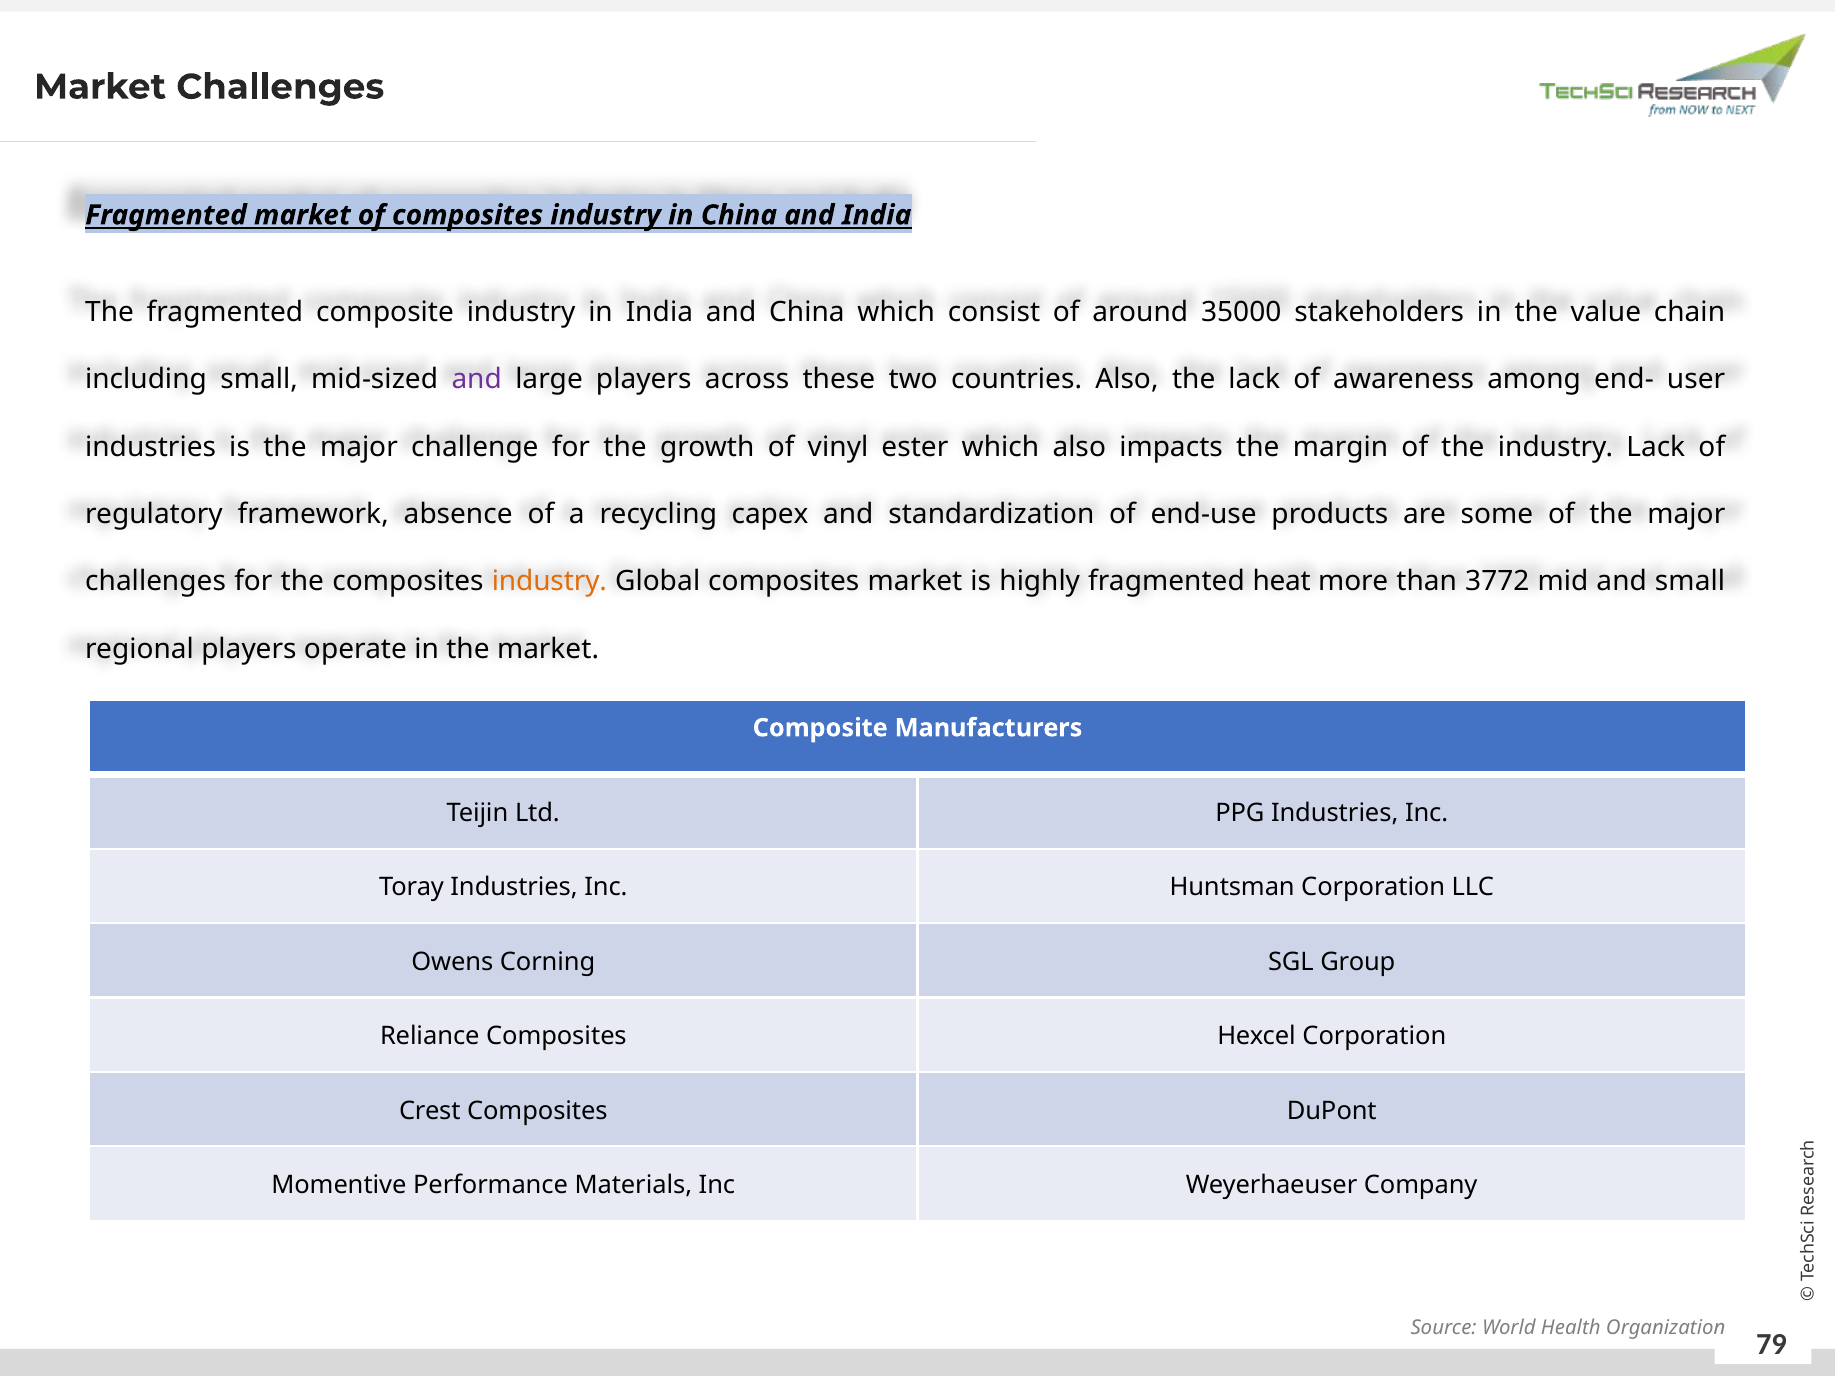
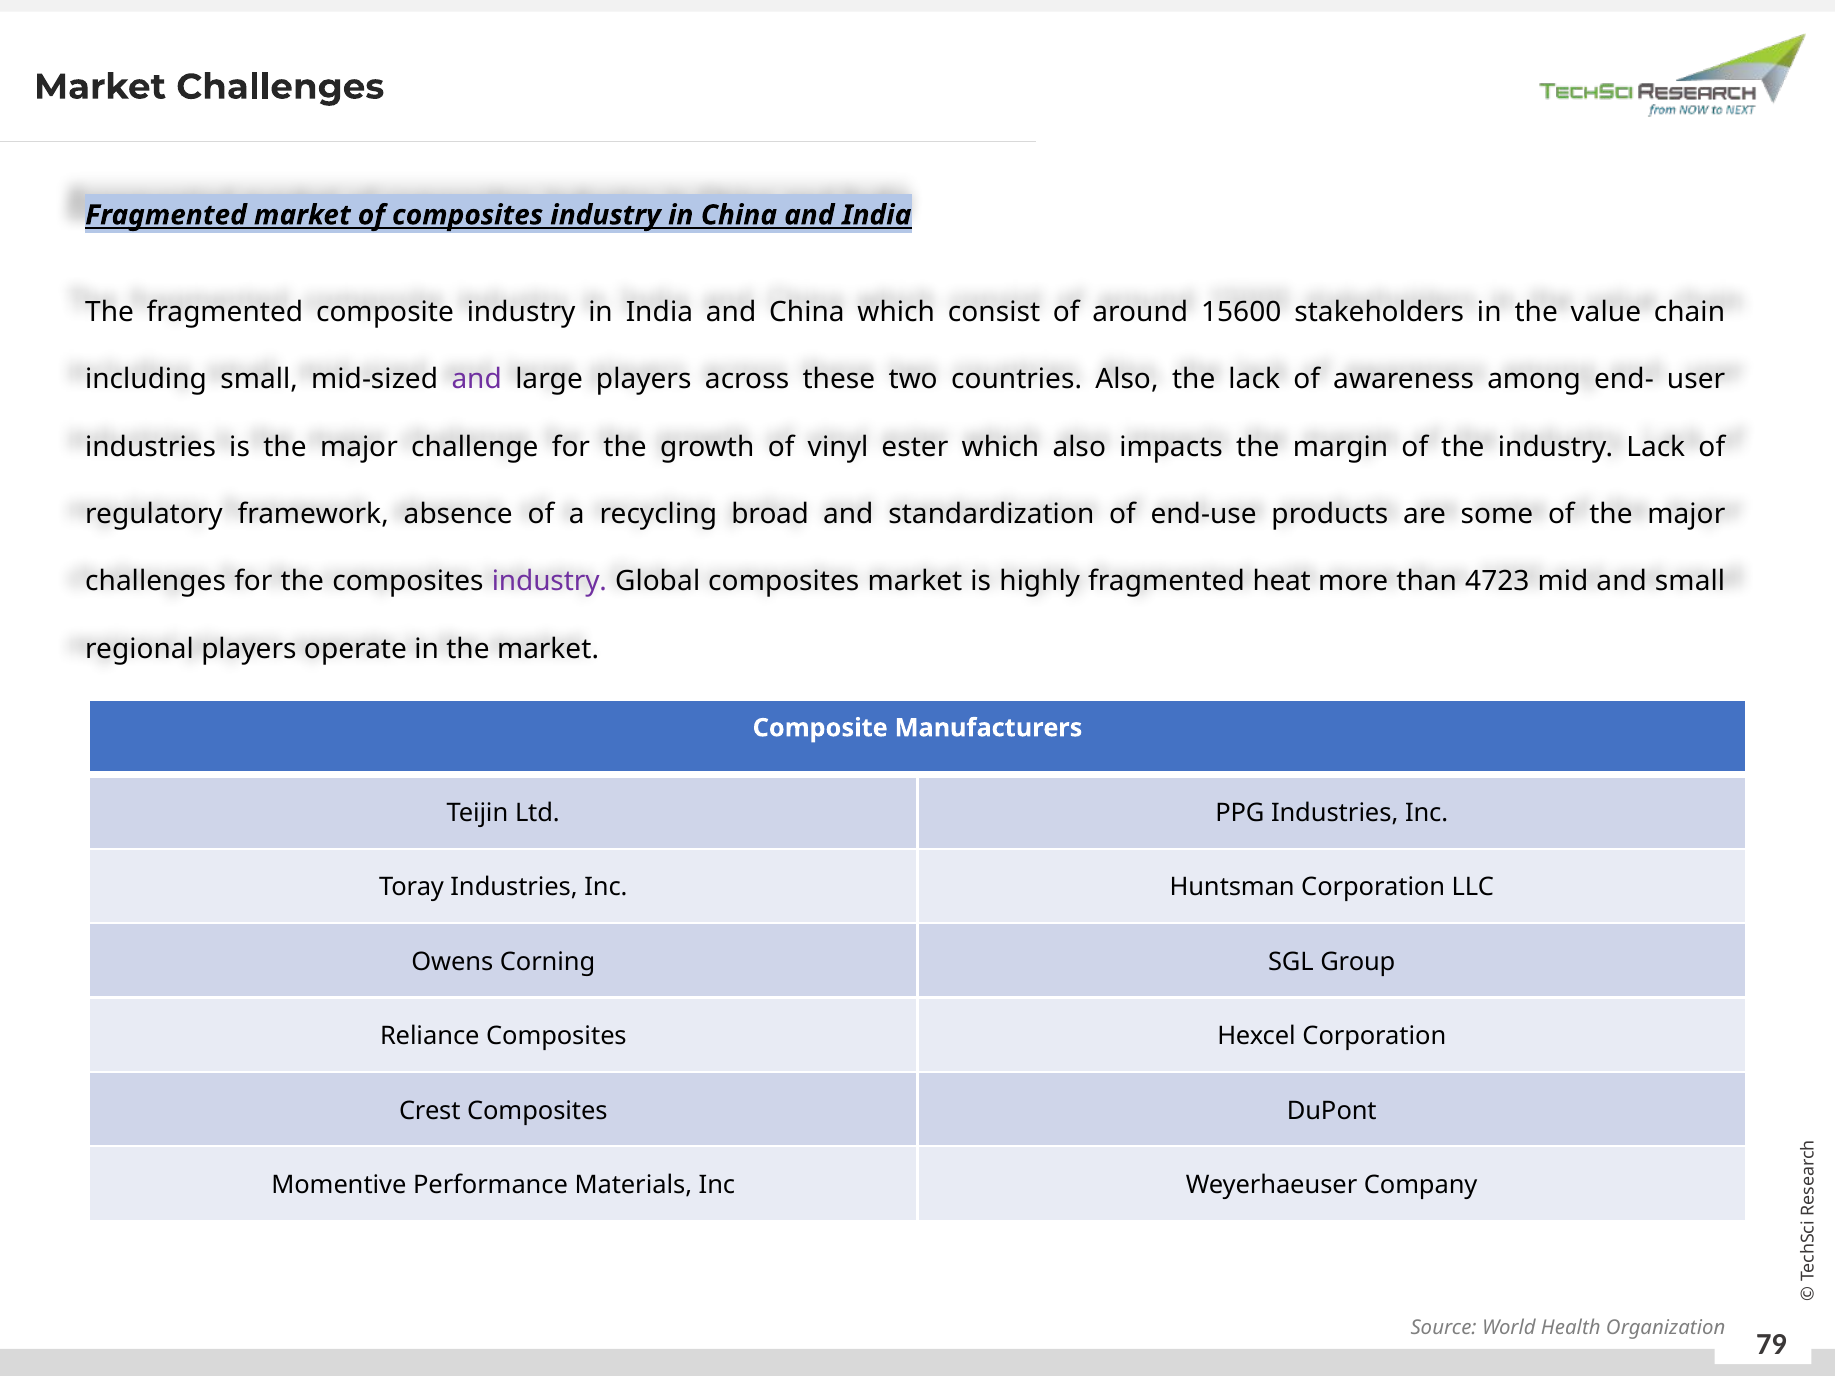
35000: 35000 -> 15600
capex: capex -> broad
industry at (549, 582) colour: orange -> purple
3772: 3772 -> 4723
